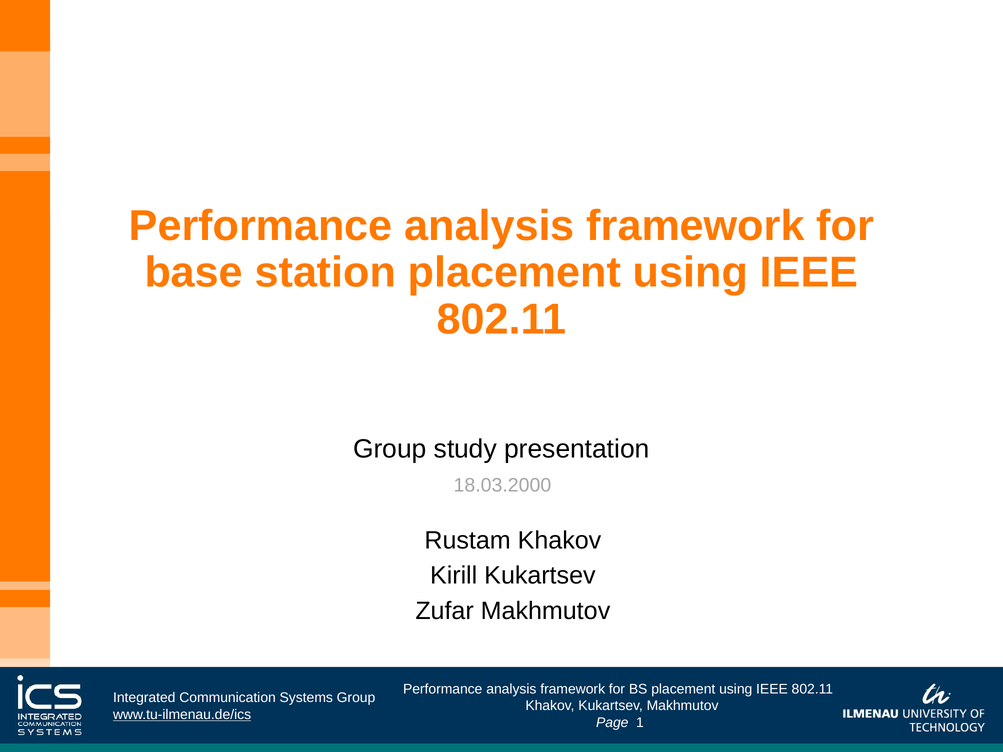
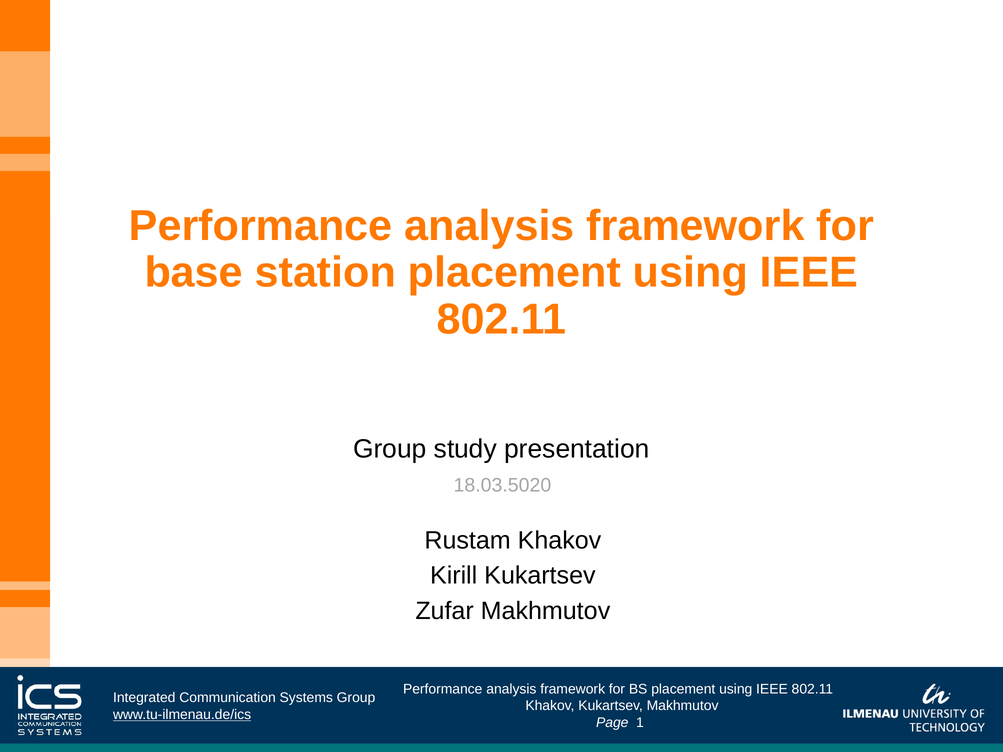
18.03.2000: 18.03.2000 -> 18.03.5020
